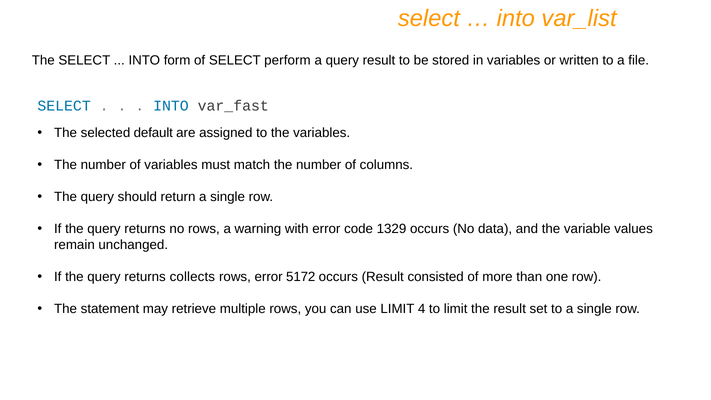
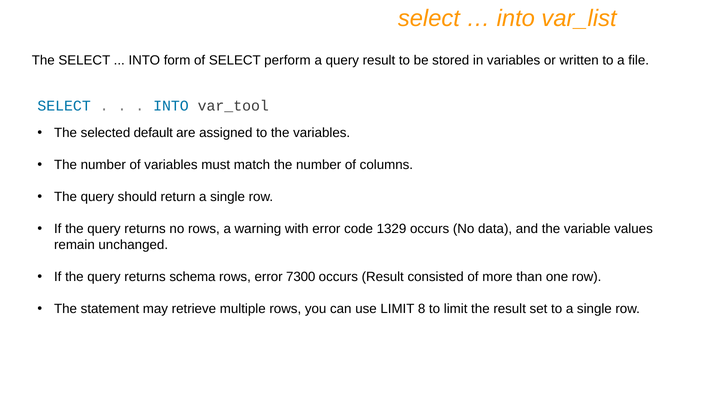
var_fast: var_fast -> var_tool
collects: collects -> schema
5172: 5172 -> 7300
4: 4 -> 8
